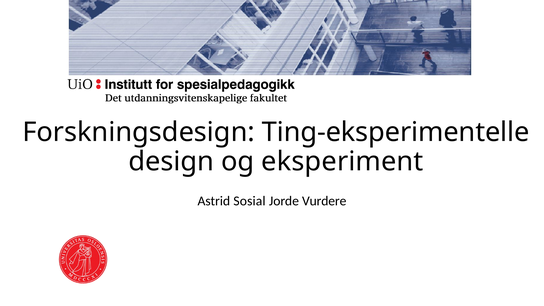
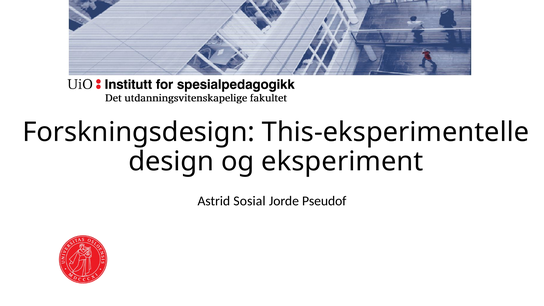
Ting-eksperimentelle: Ting-eksperimentelle -> This-eksperimentelle
Vurdere: Vurdere -> Pseudof
